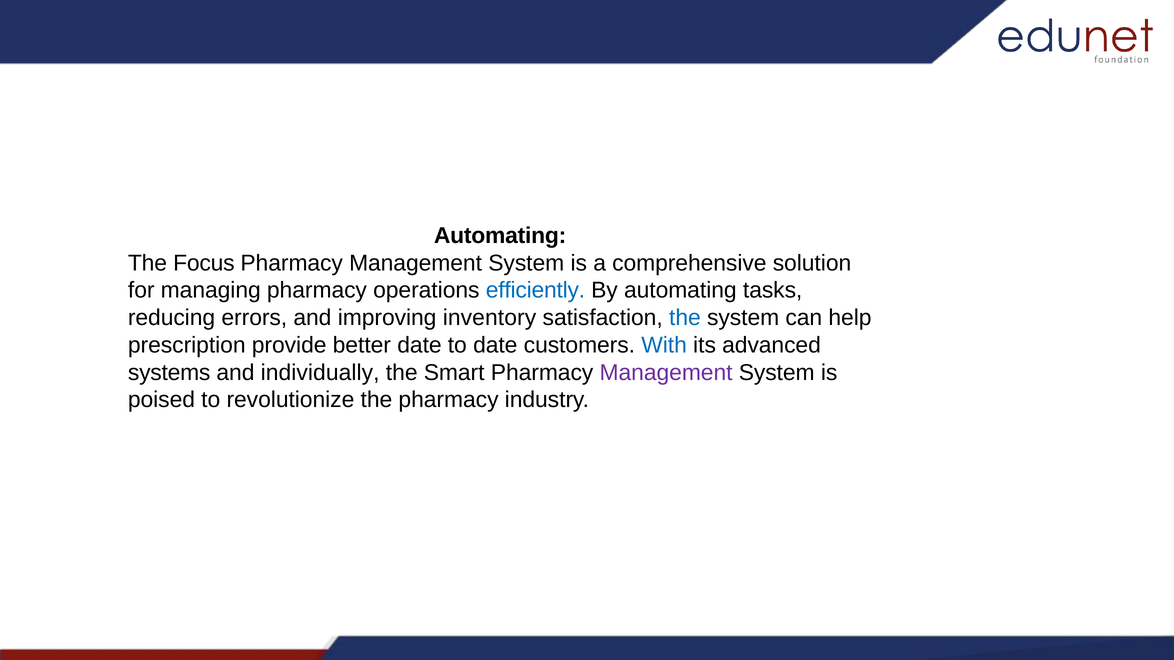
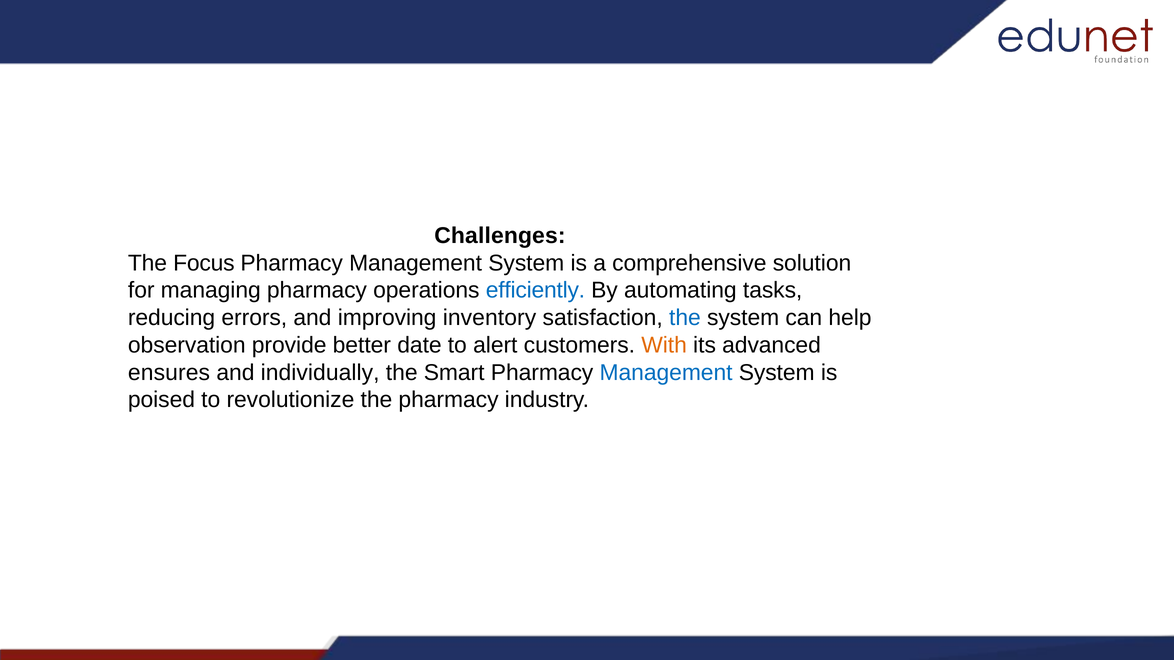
Automating at (500, 236): Automating -> Challenges
prescription: prescription -> observation
to date: date -> alert
With colour: blue -> orange
systems: systems -> ensures
Management at (666, 373) colour: purple -> blue
